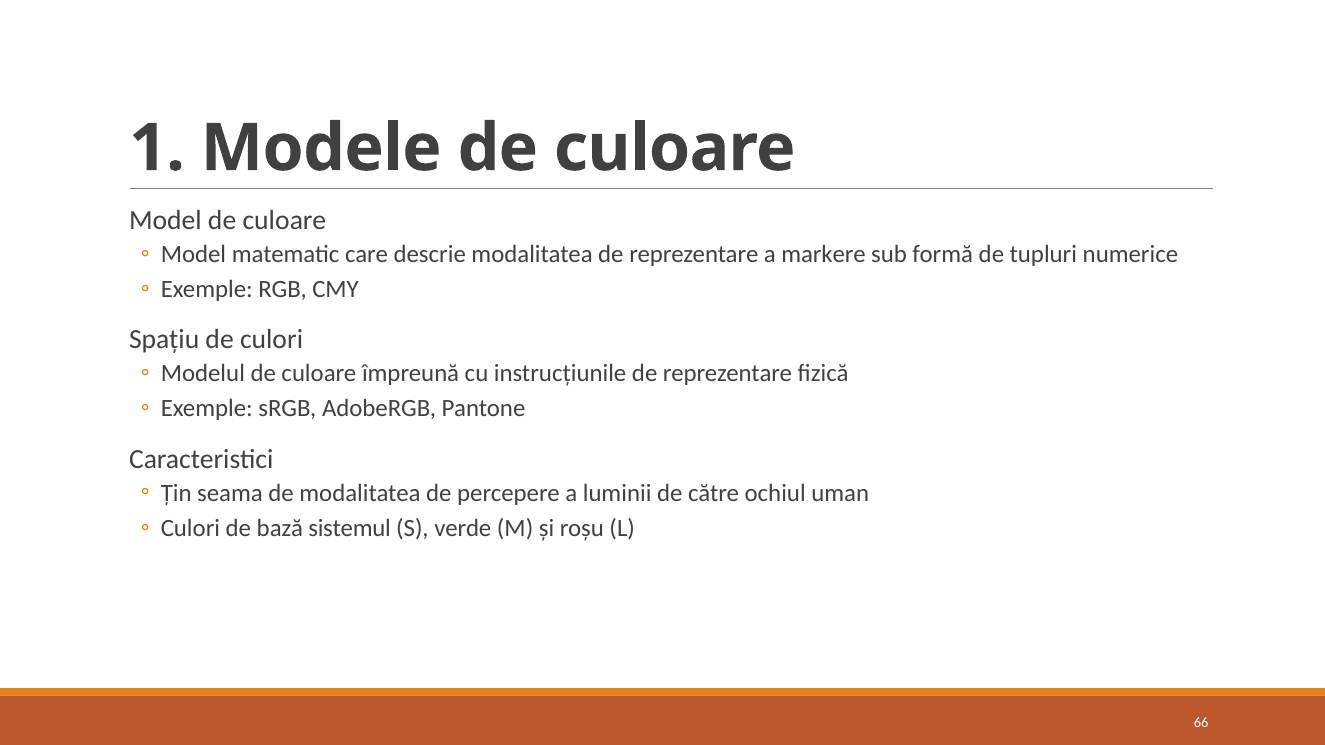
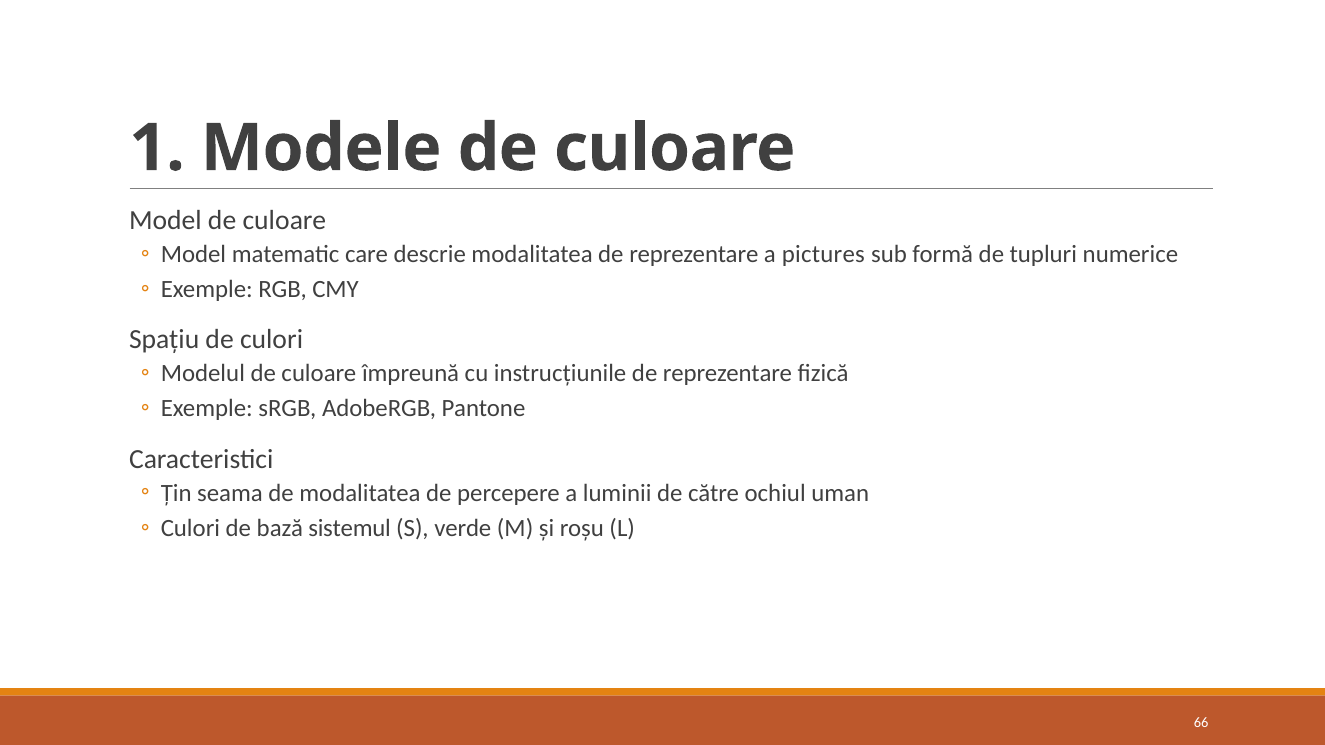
markere: markere -> pictures
